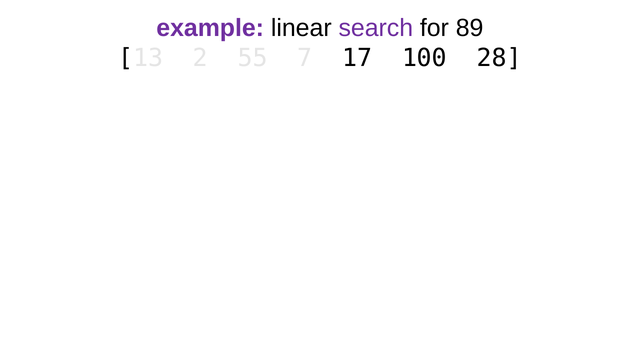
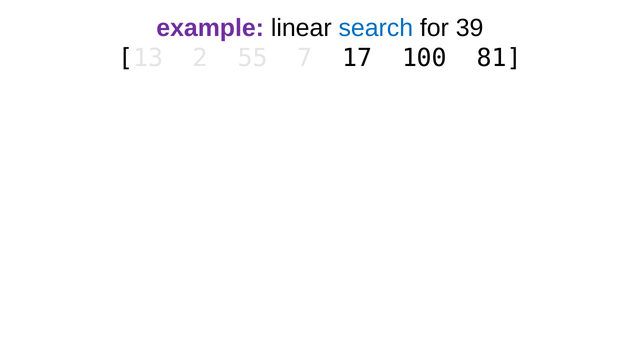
search colour: purple -> blue
89: 89 -> 39
28: 28 -> 81
